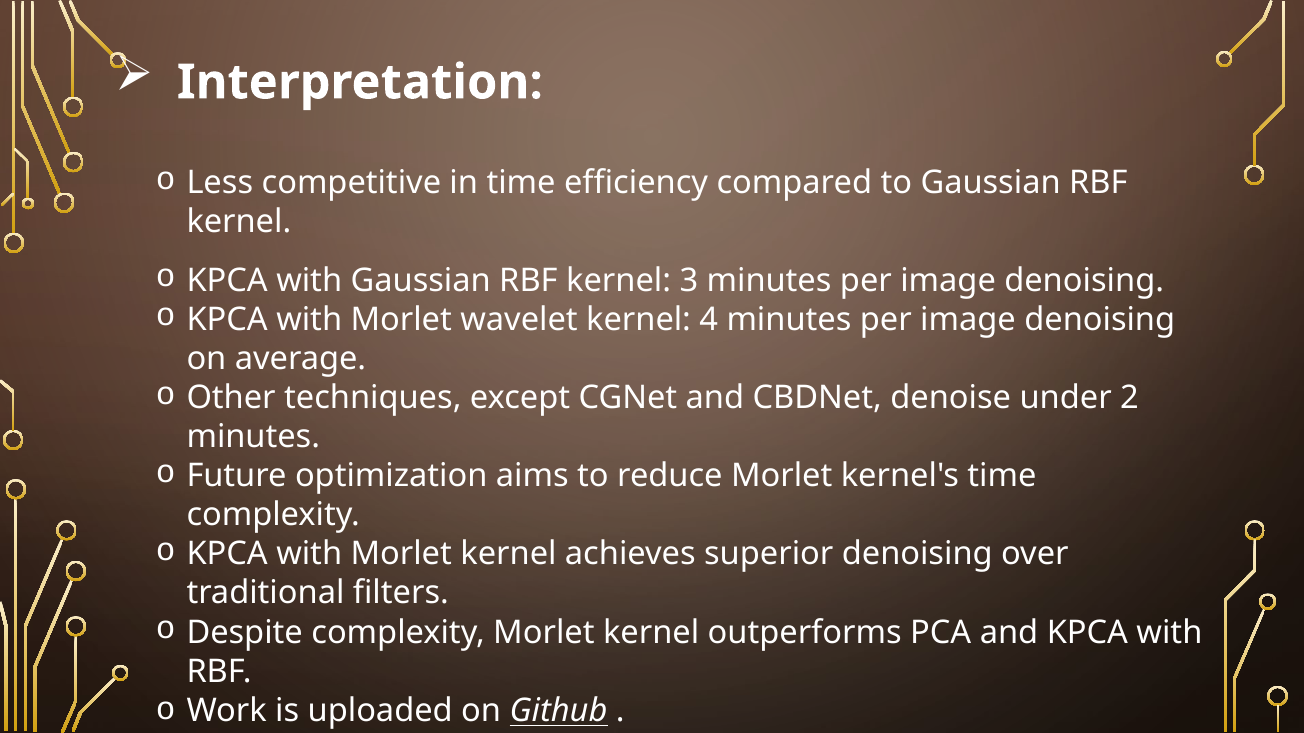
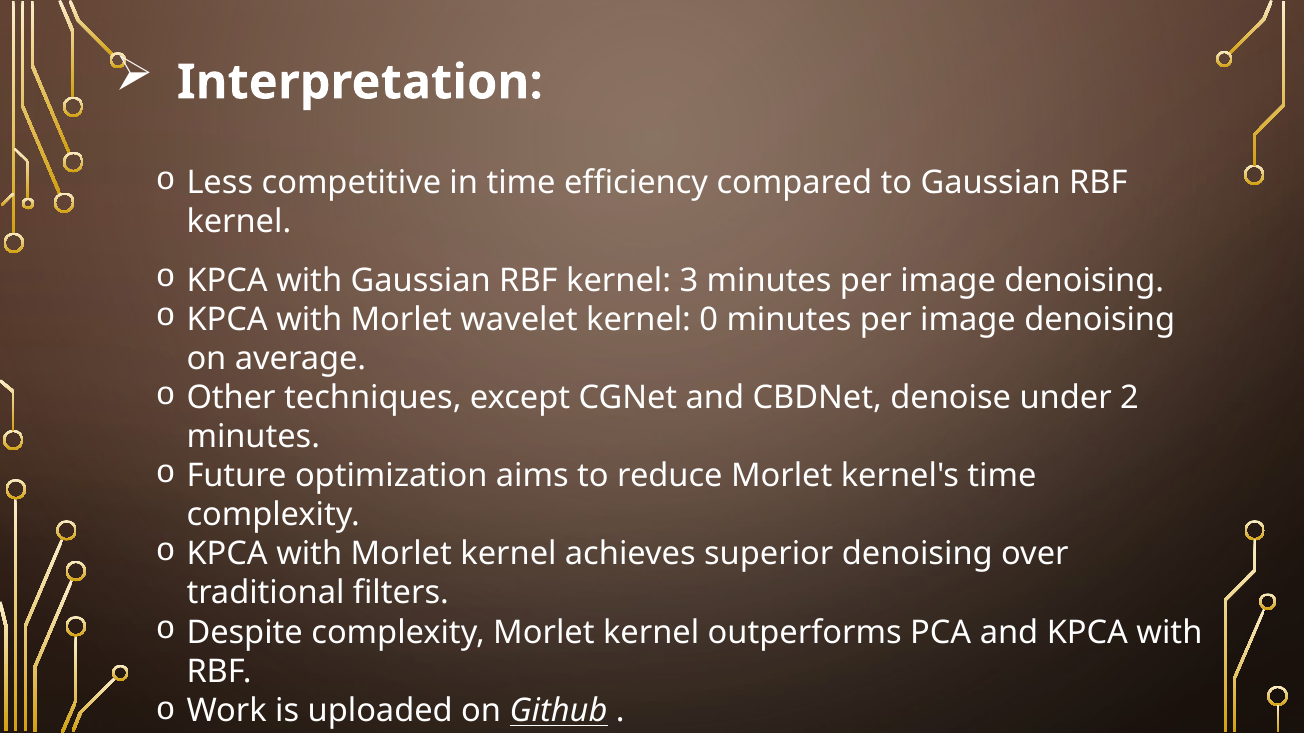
4: 4 -> 0
